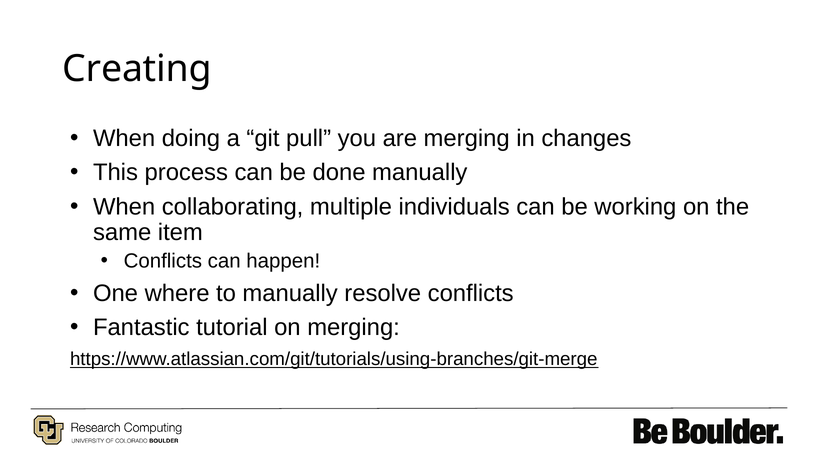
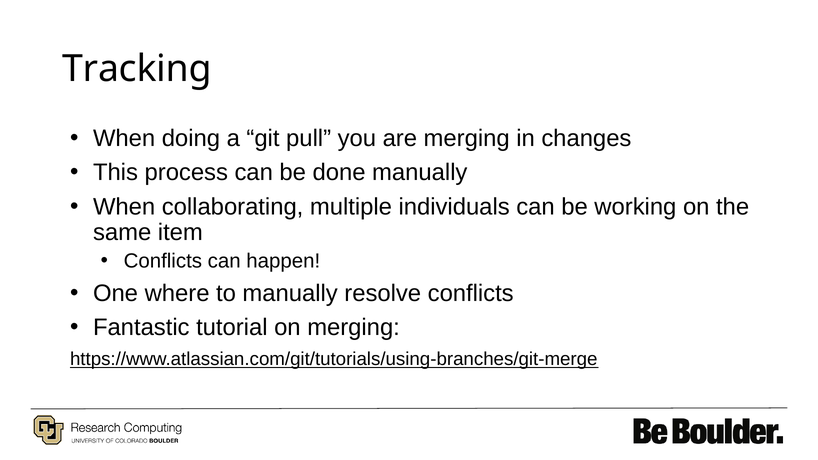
Creating: Creating -> Tracking
